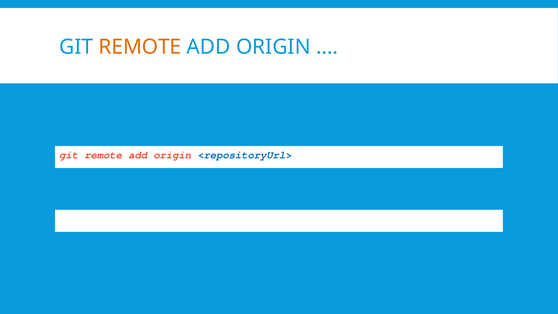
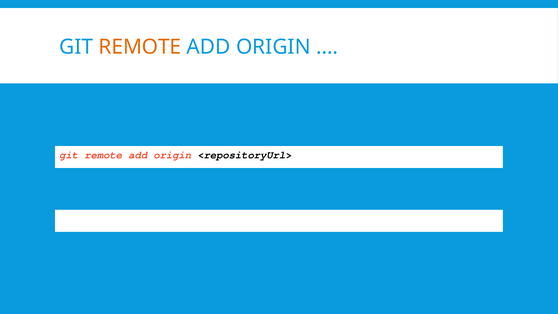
<repositoryUrl> colour: blue -> black
